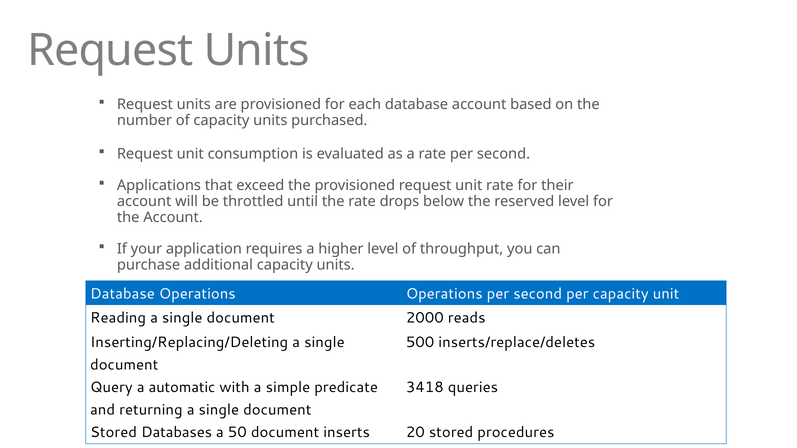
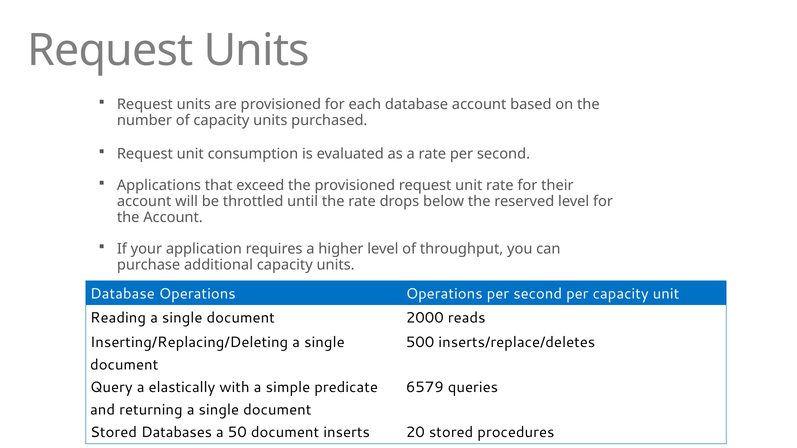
automatic: automatic -> elastically
3418: 3418 -> 6579
